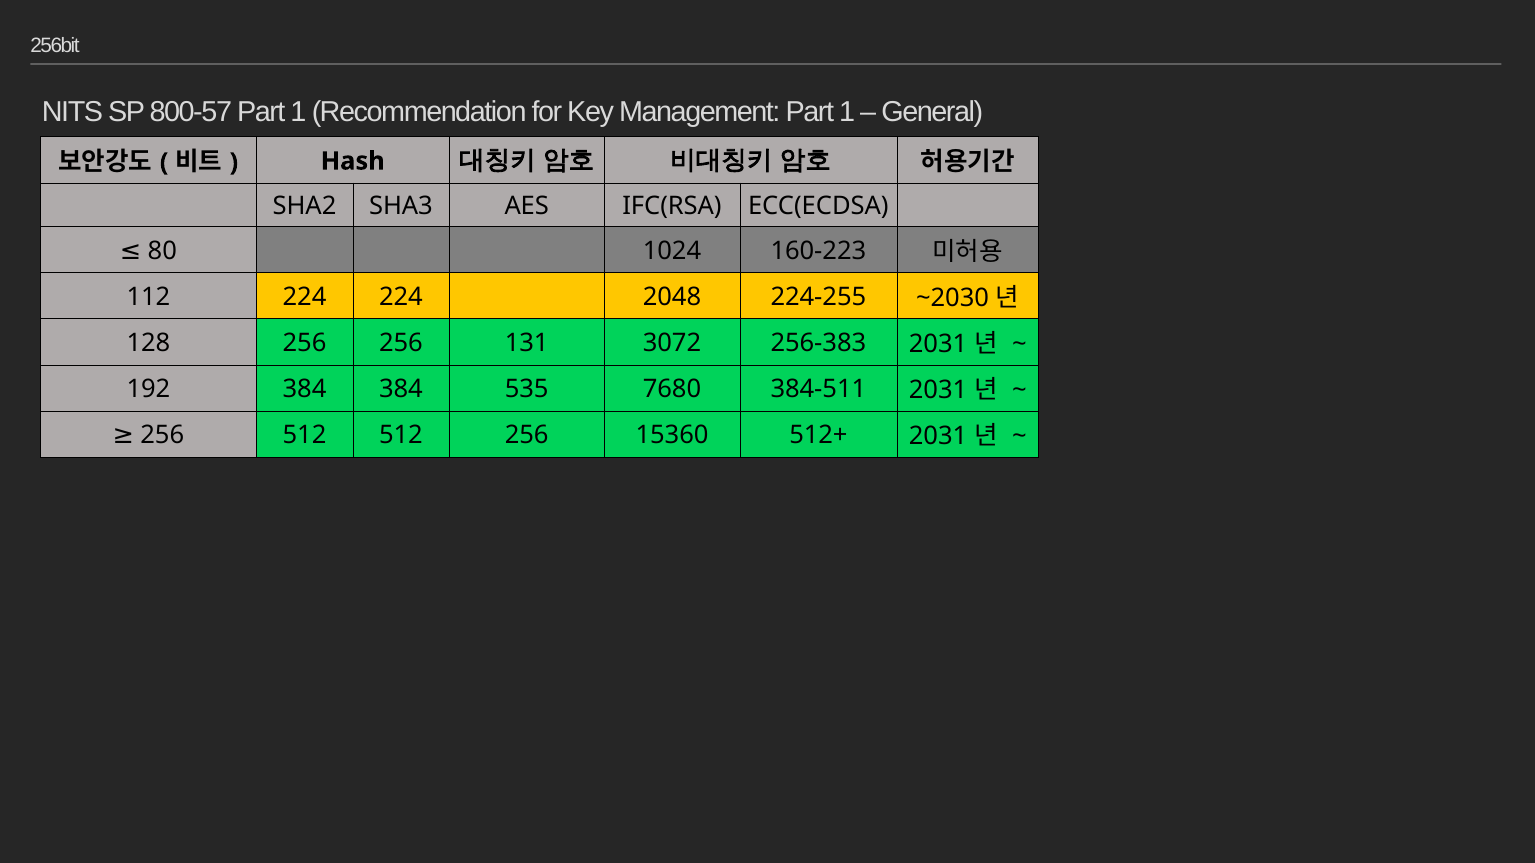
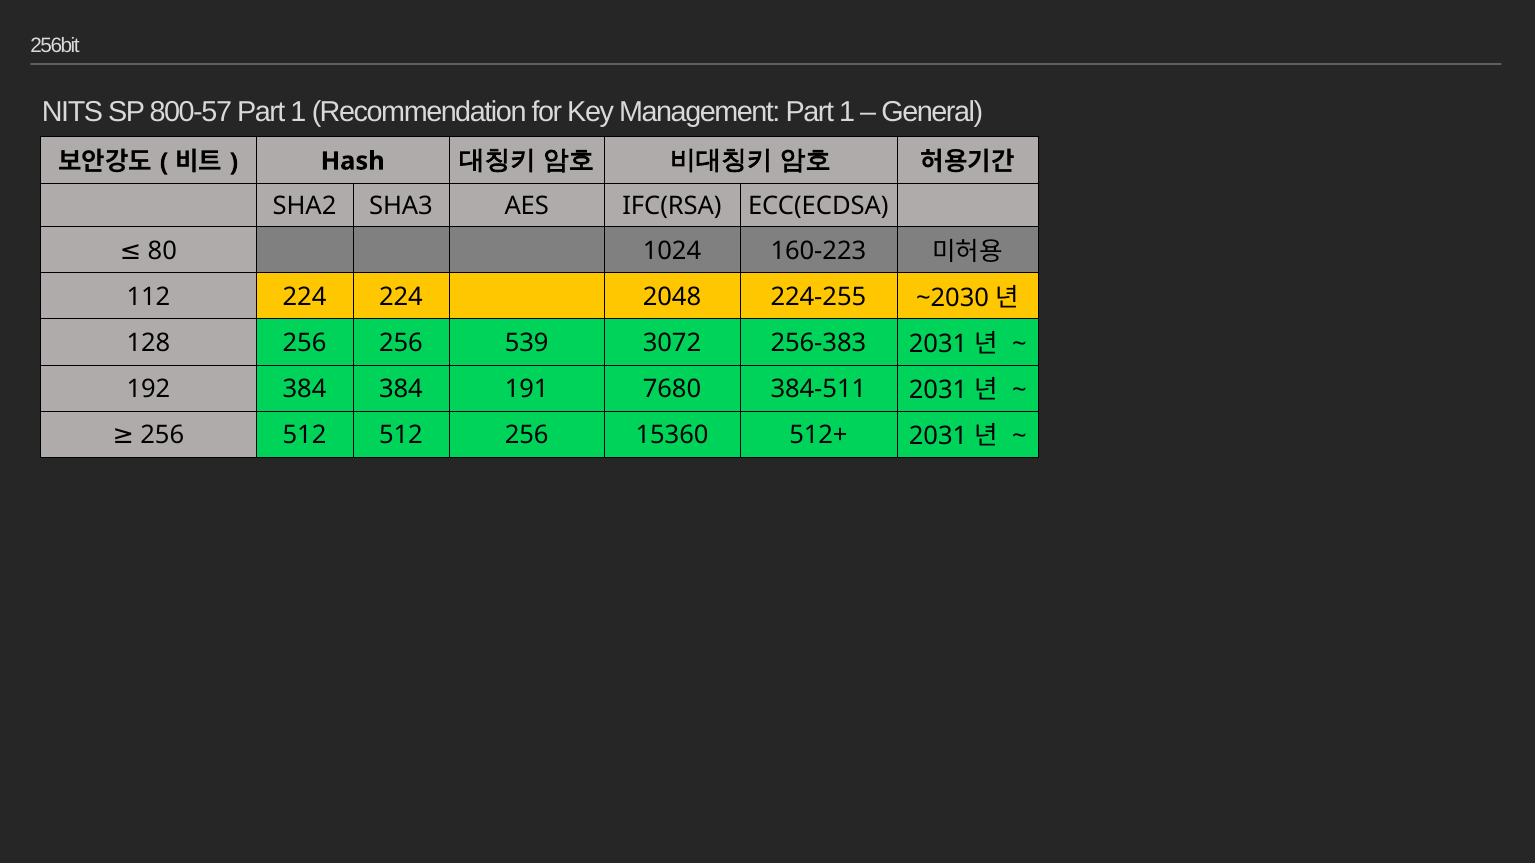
131: 131 -> 539
535: 535 -> 191
